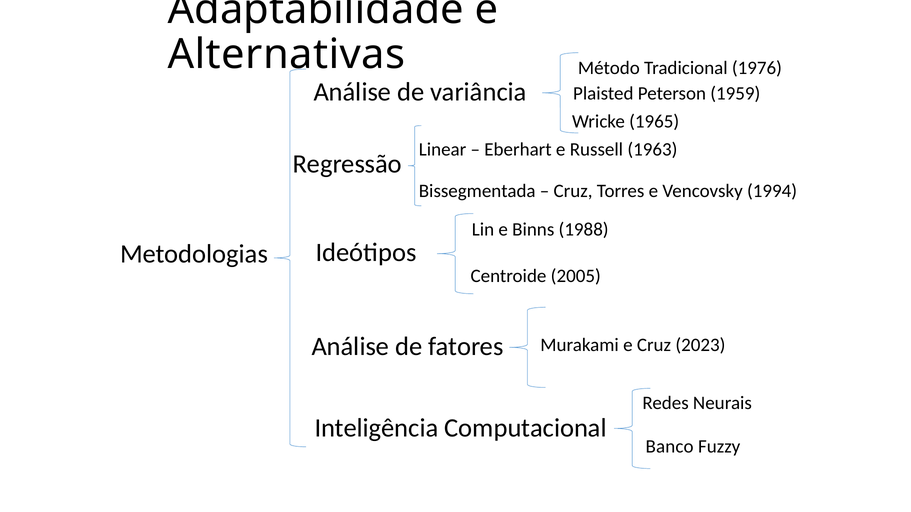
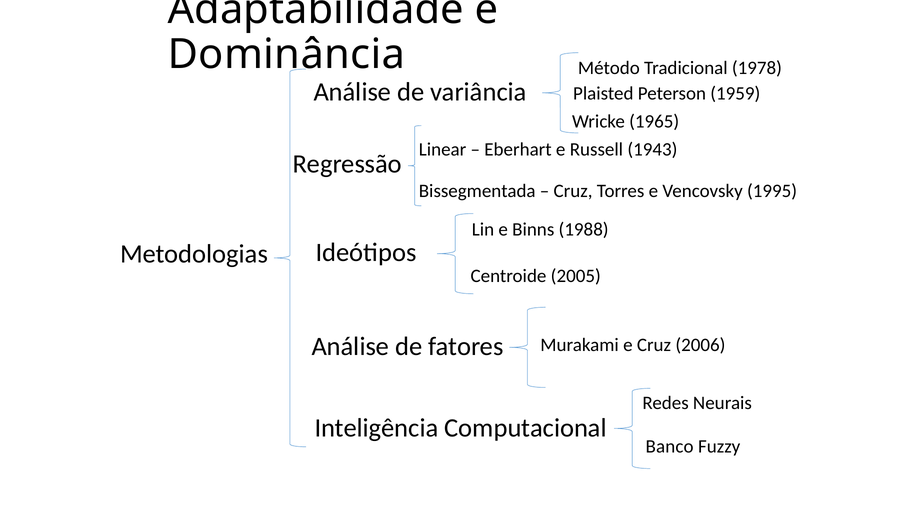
Alternativas: Alternativas -> Dominância
1976: 1976 -> 1978
1963: 1963 -> 1943
1994: 1994 -> 1995
2023: 2023 -> 2006
